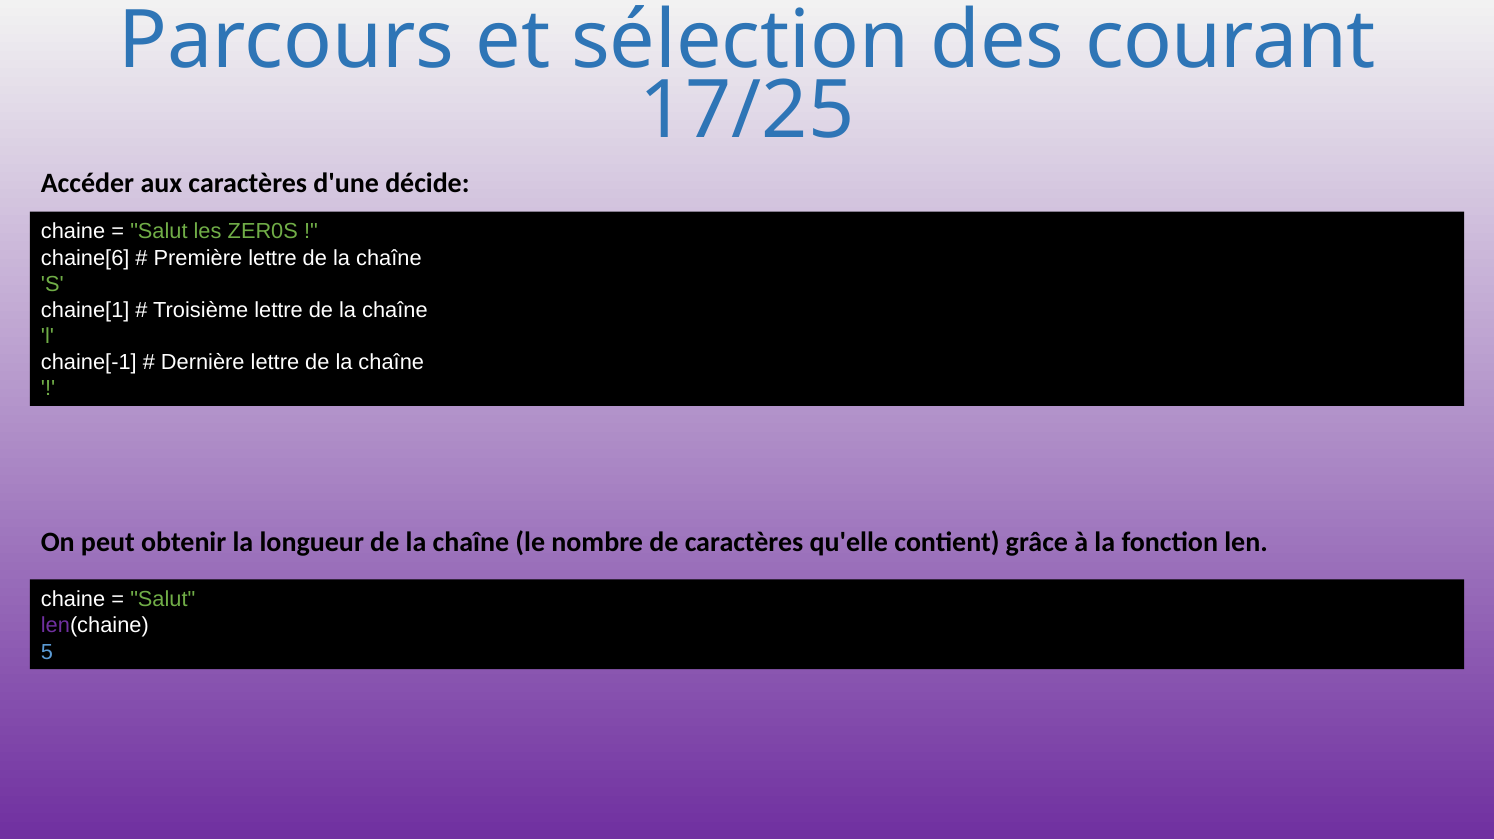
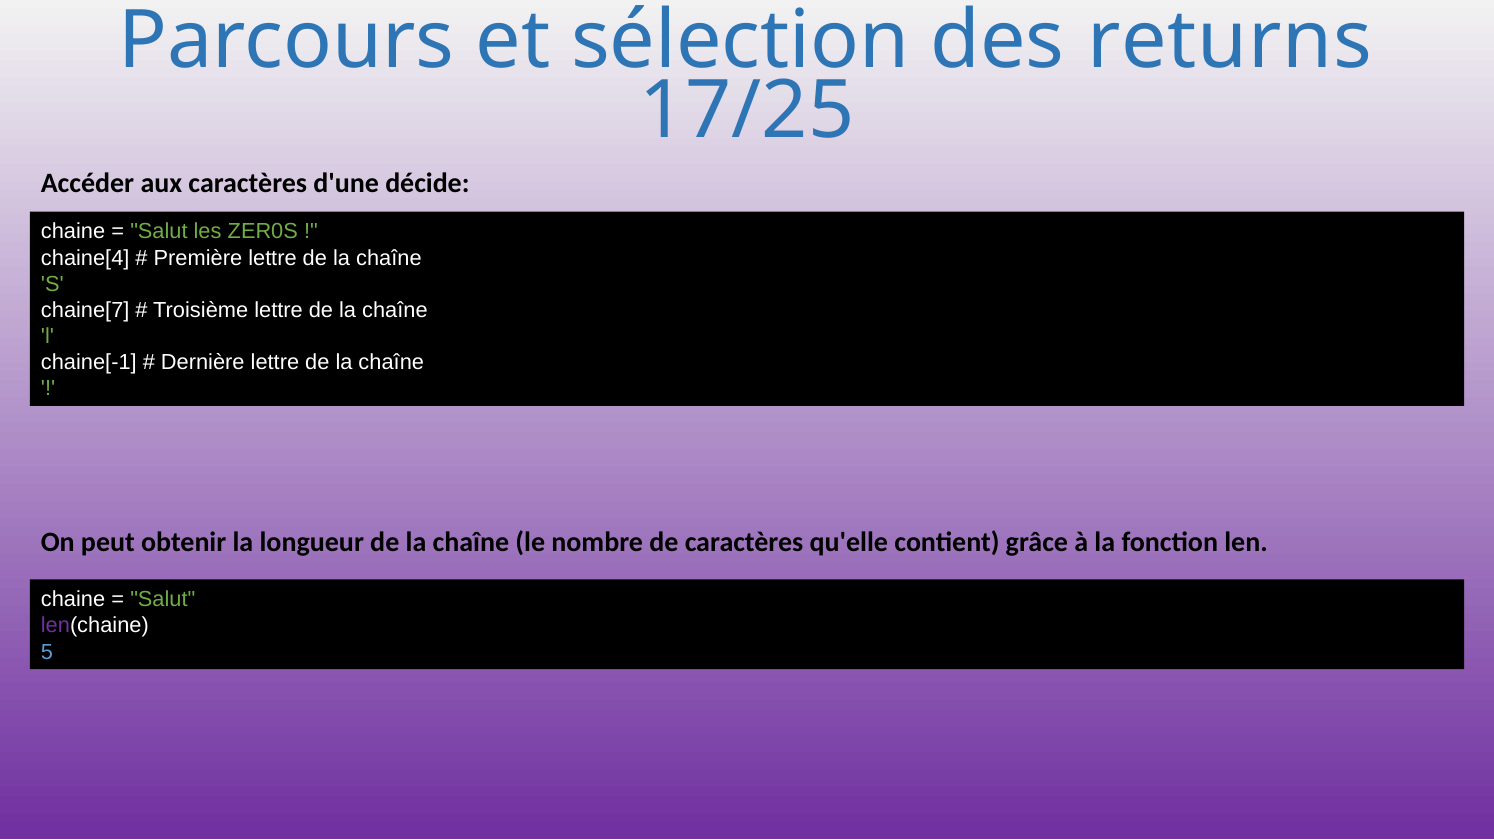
courant: courant -> returns
chaine[6: chaine[6 -> chaine[4
chaine[1: chaine[1 -> chaine[7
